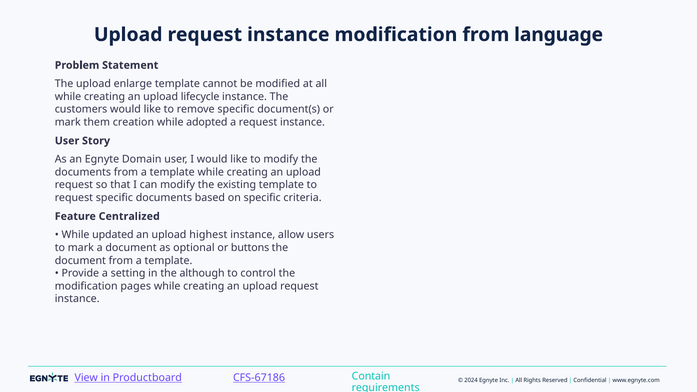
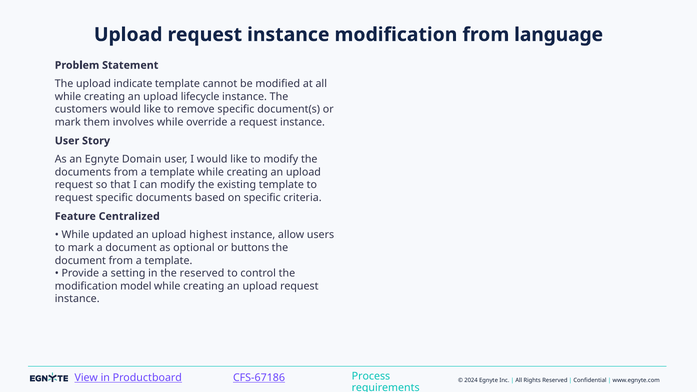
enlarge: enlarge -> indicate
creation: creation -> involves
adopted: adopted -> override
the although: although -> reserved
pages: pages -> model
Contain: Contain -> Process
